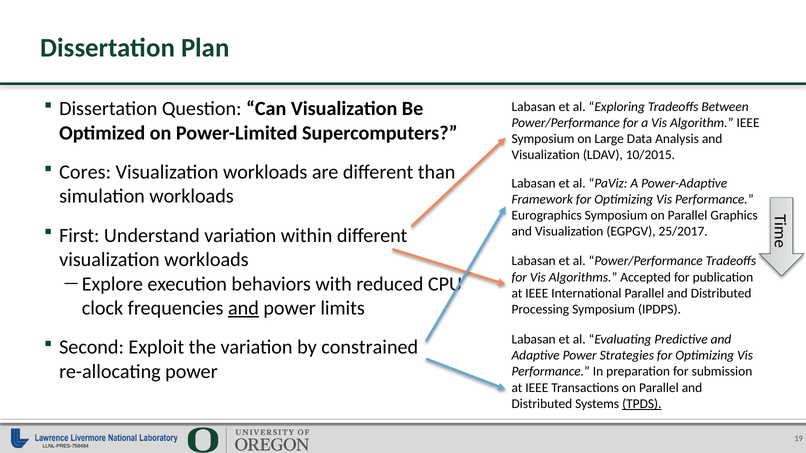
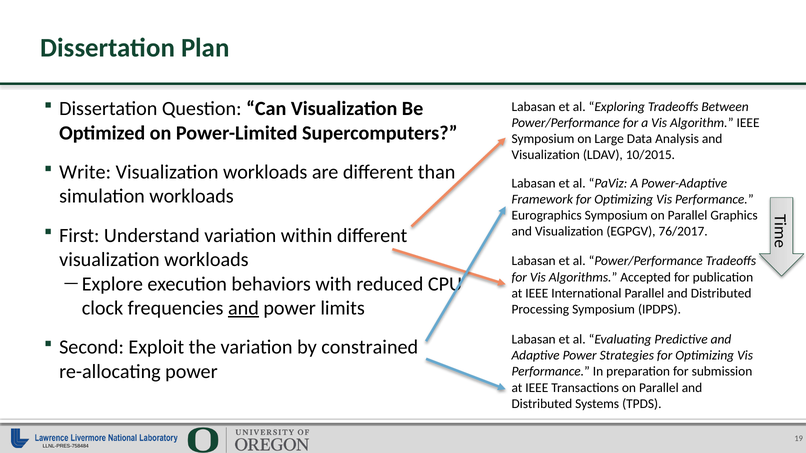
Cores: Cores -> Write
25/2017: 25/2017 -> 76/2017
TPDS underline: present -> none
